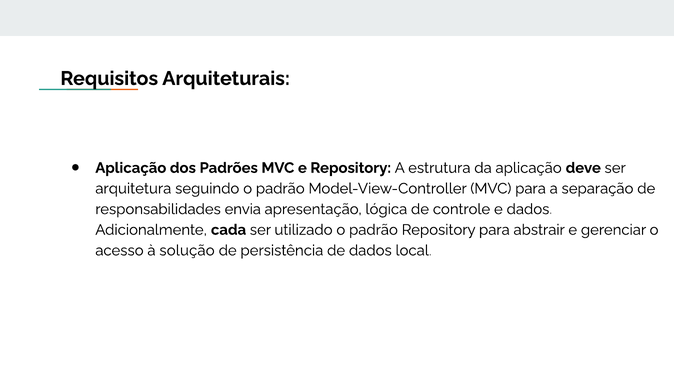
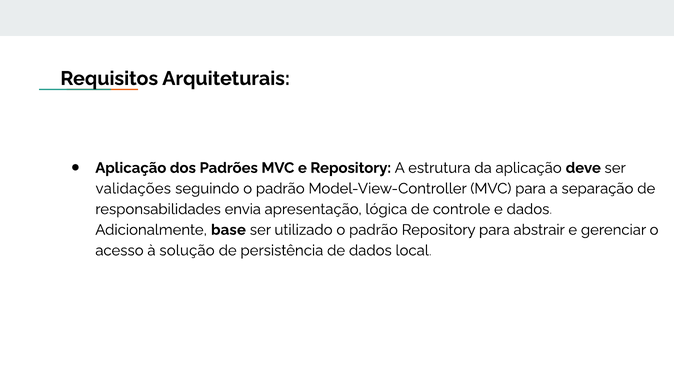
arquitetura: arquitetura -> validações
cada: cada -> base
